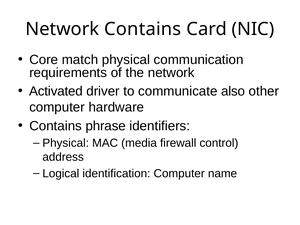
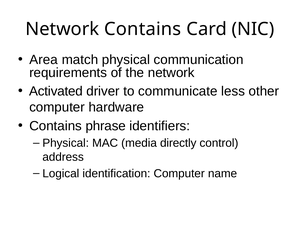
Core: Core -> Area
also: also -> less
firewall: firewall -> directly
